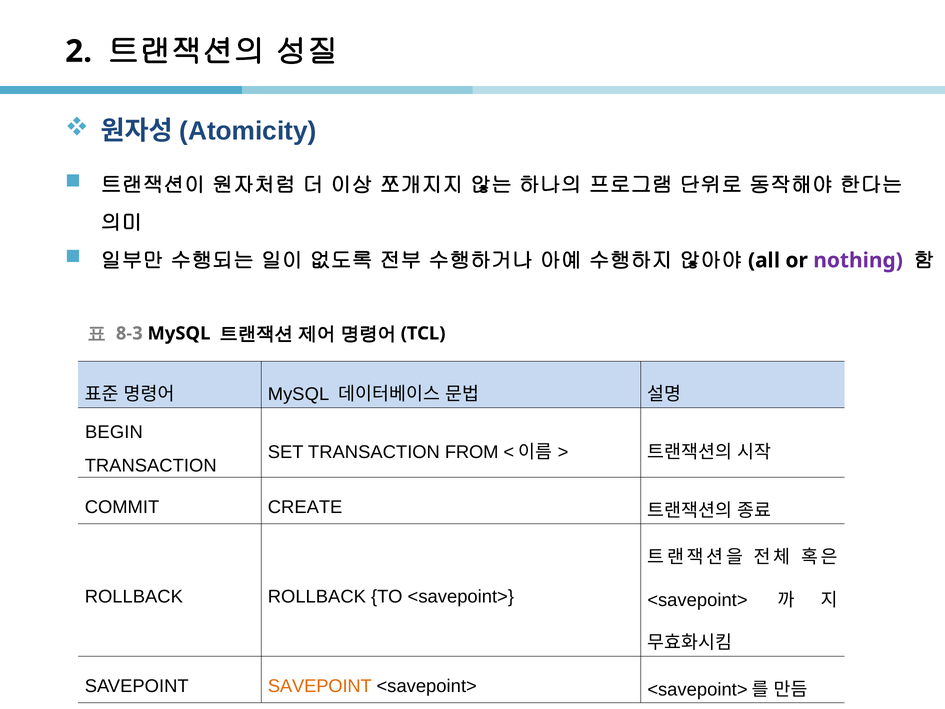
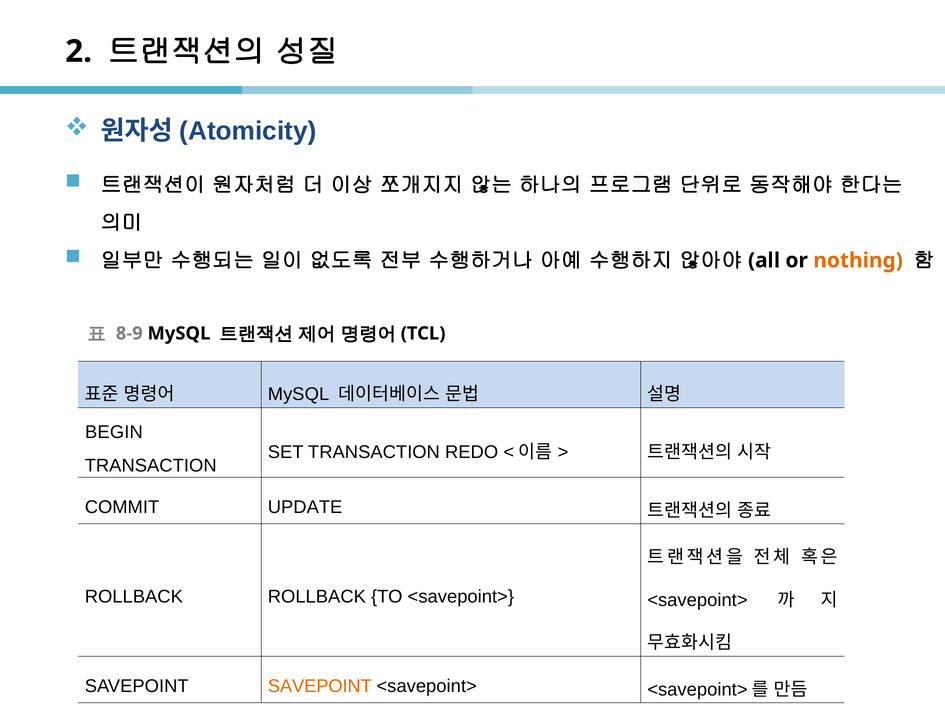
nothing colour: purple -> orange
8-3: 8-3 -> 8-9
FROM: FROM -> REDO
CREATE: CREATE -> UPDATE
